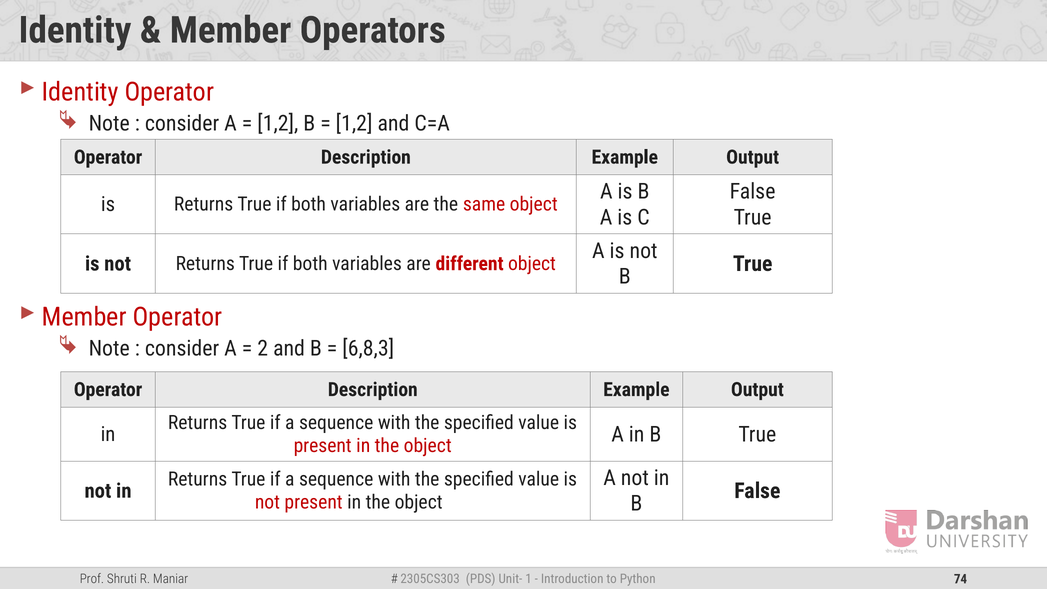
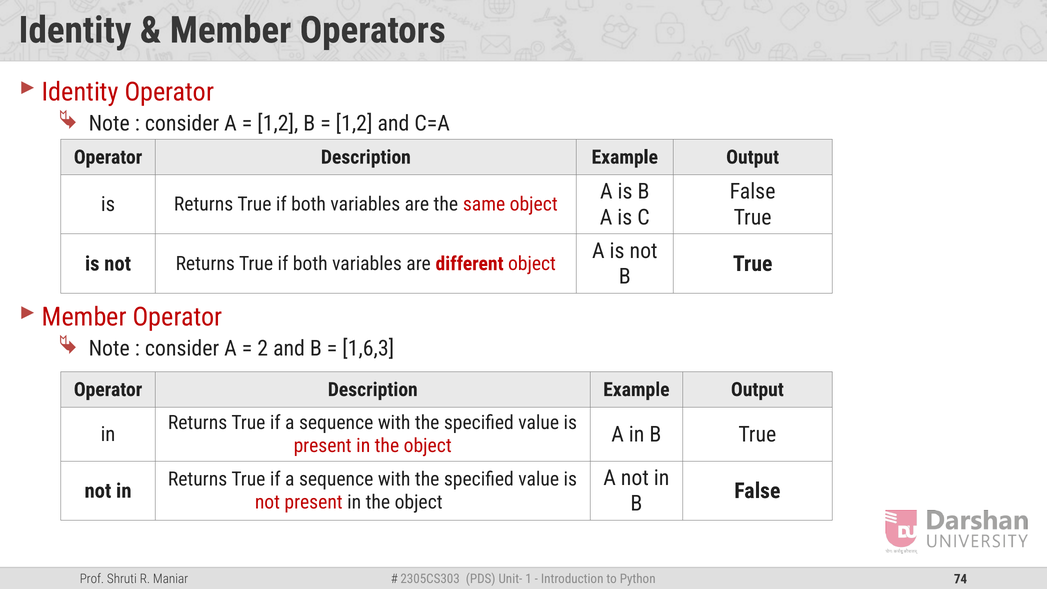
6,8,3: 6,8,3 -> 1,6,3
